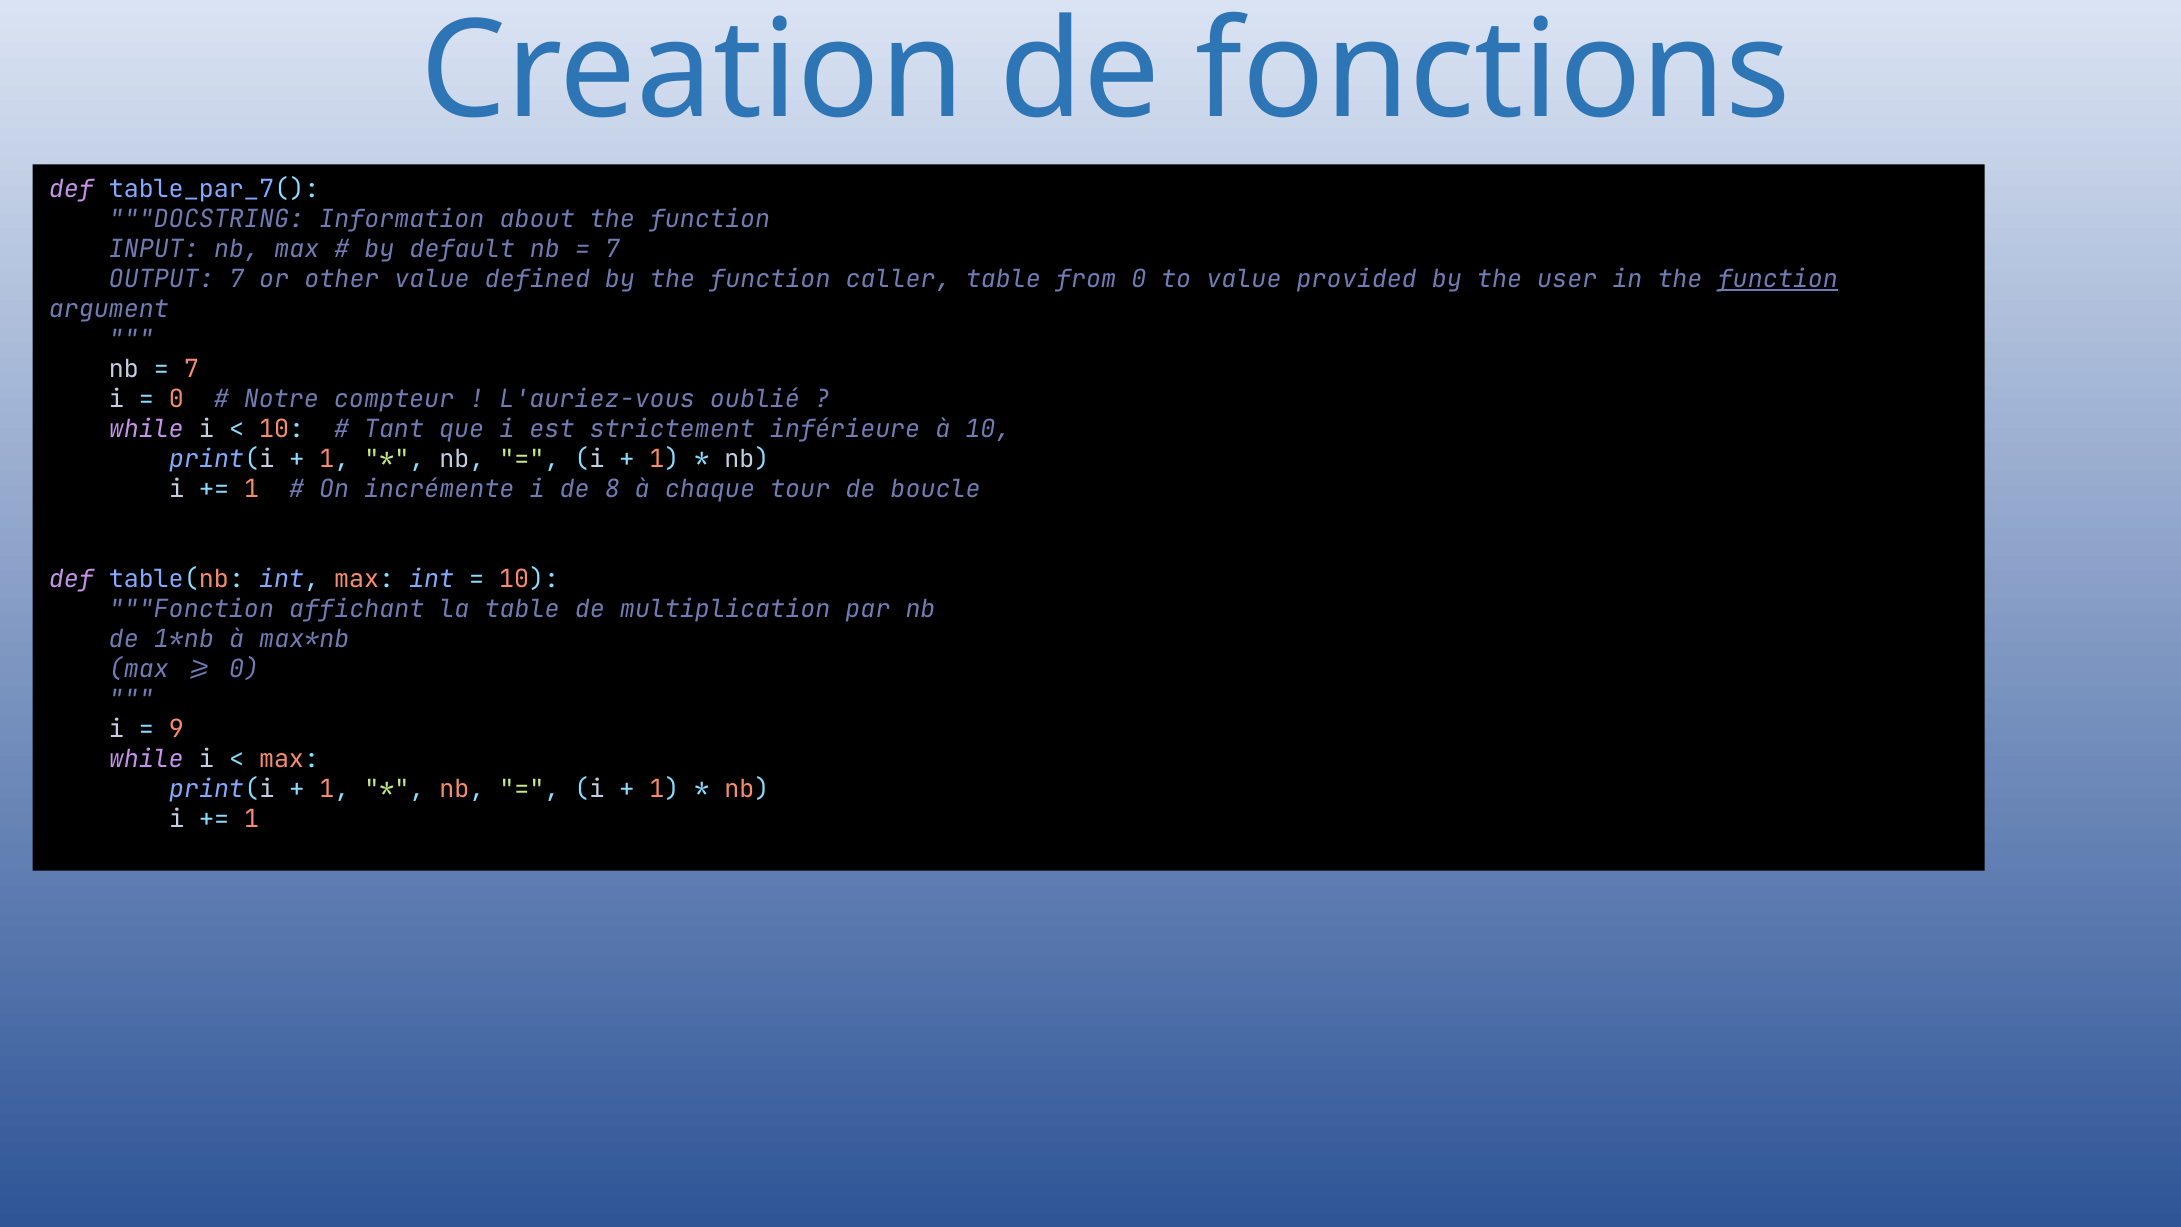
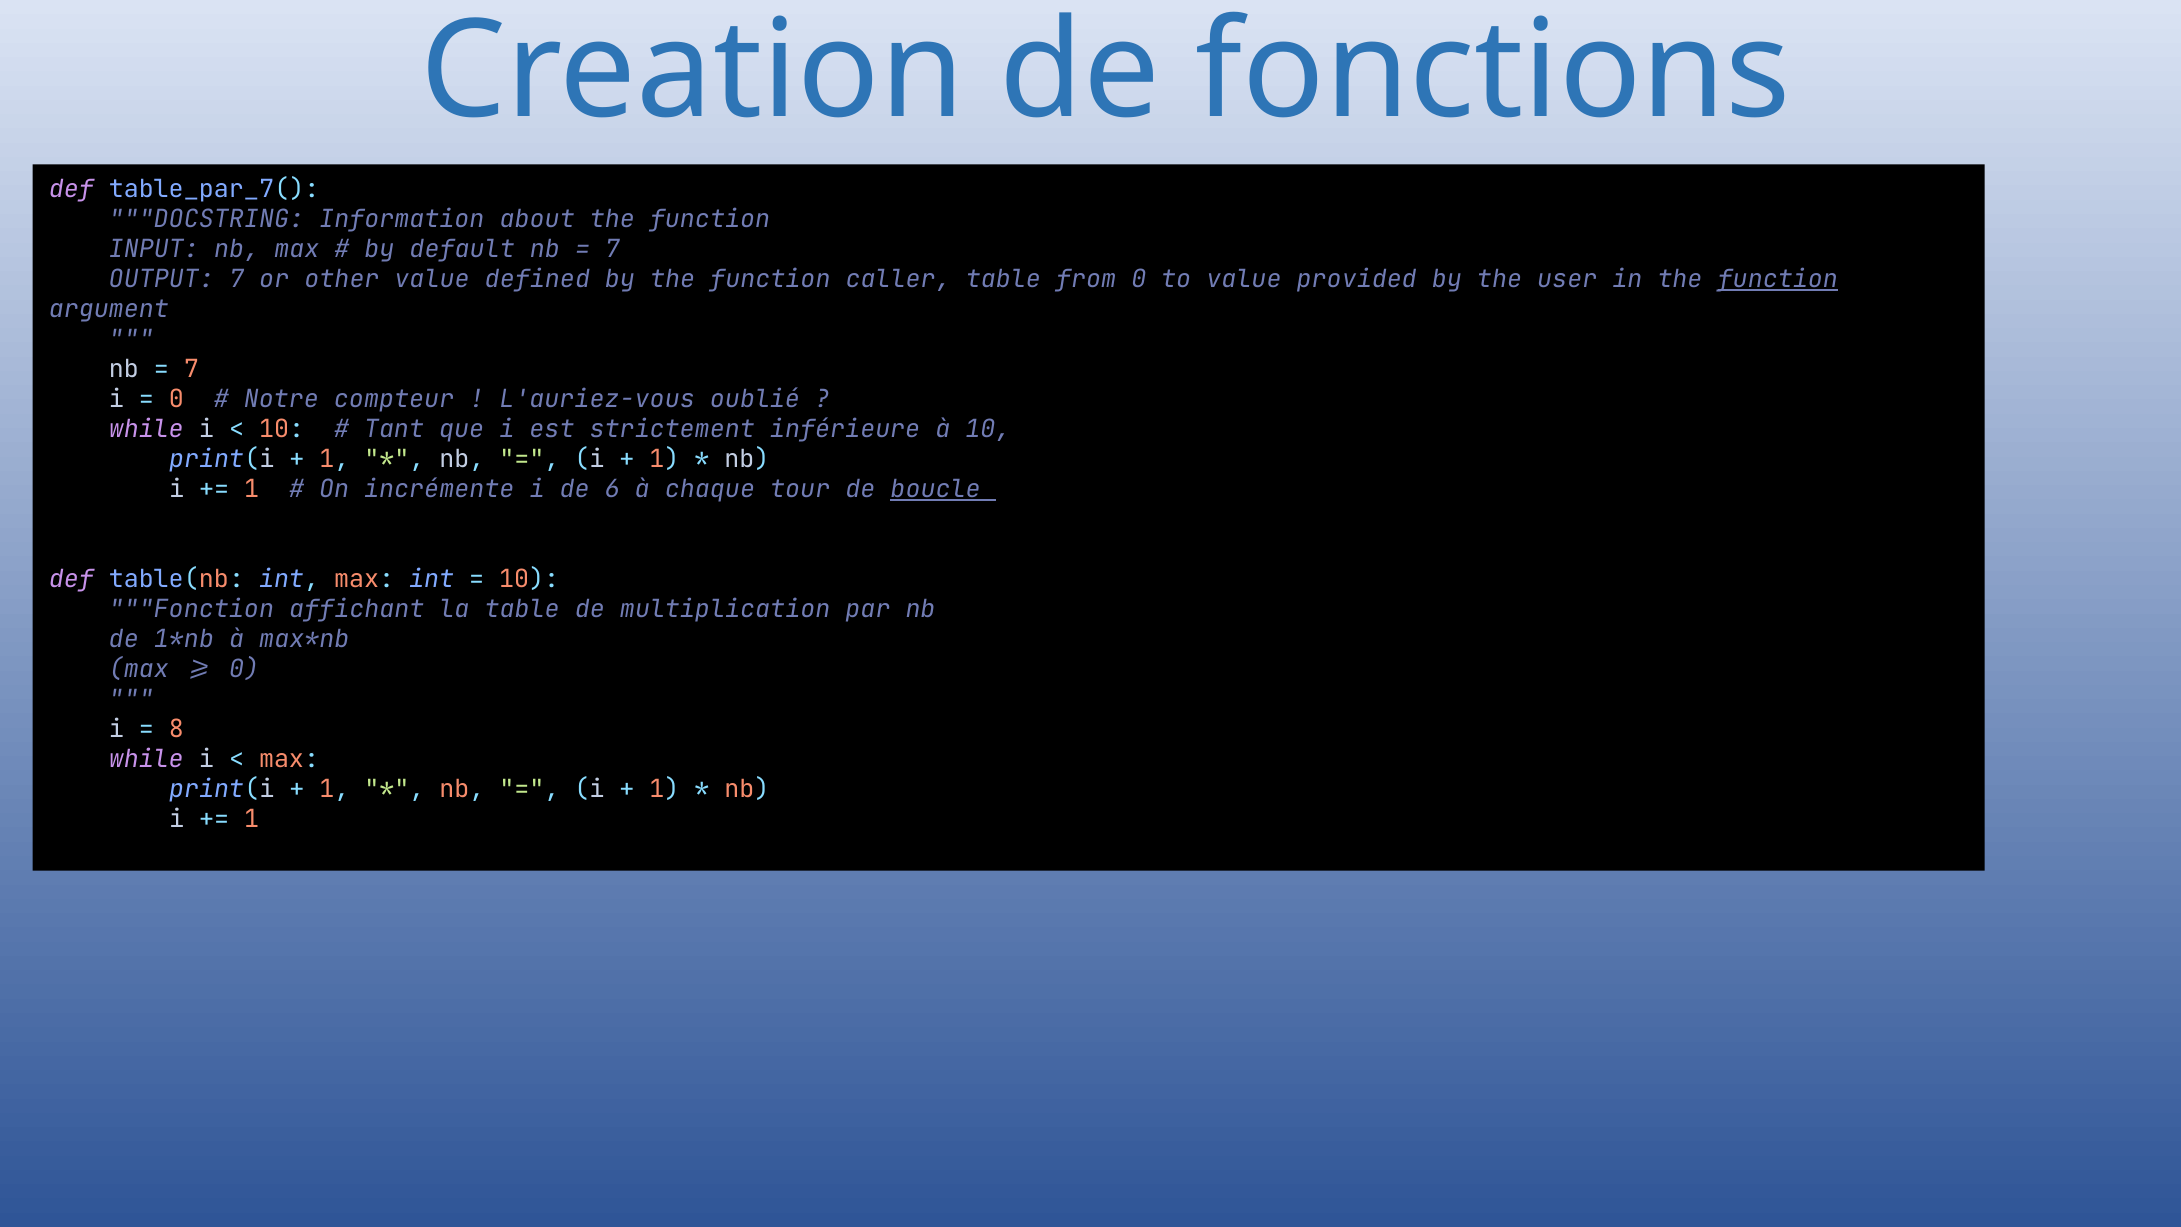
8: 8 -> 6
boucle underline: none -> present
9: 9 -> 8
